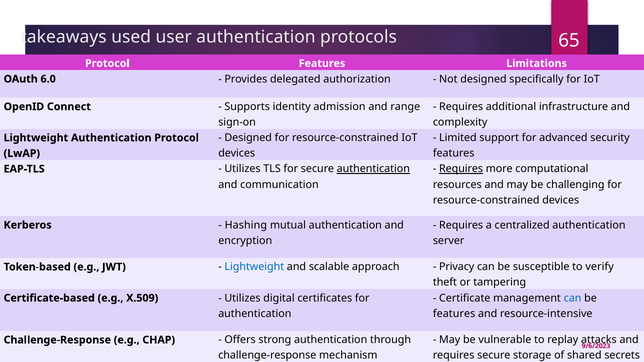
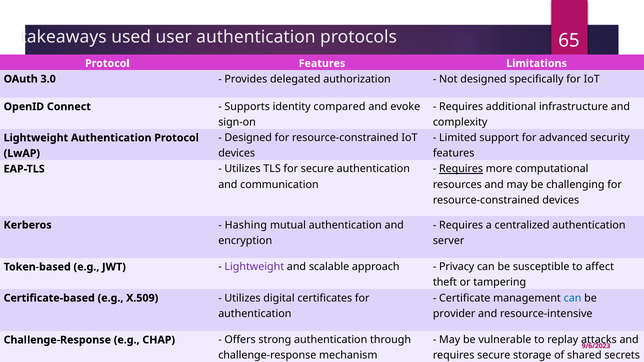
6.0: 6.0 -> 3.0
admission: admission -> compared
range: range -> evoke
authentication at (373, 169) underline: present -> none
Lightweight at (254, 267) colour: blue -> purple
verify: verify -> affect
features at (454, 314): features -> provider
